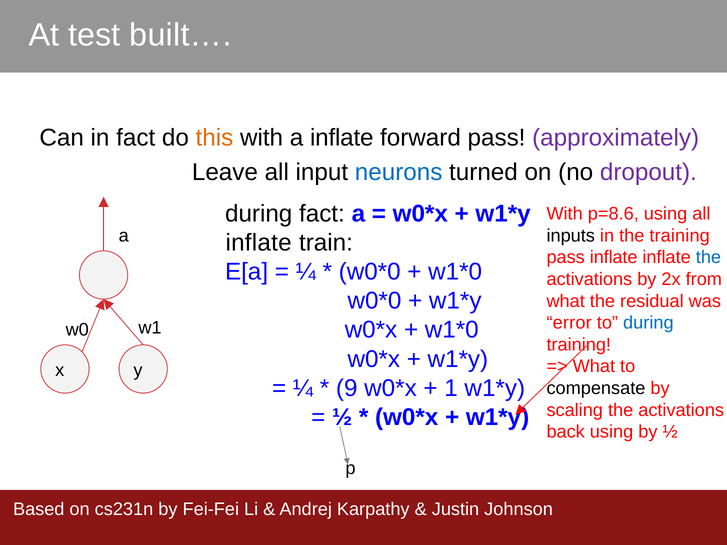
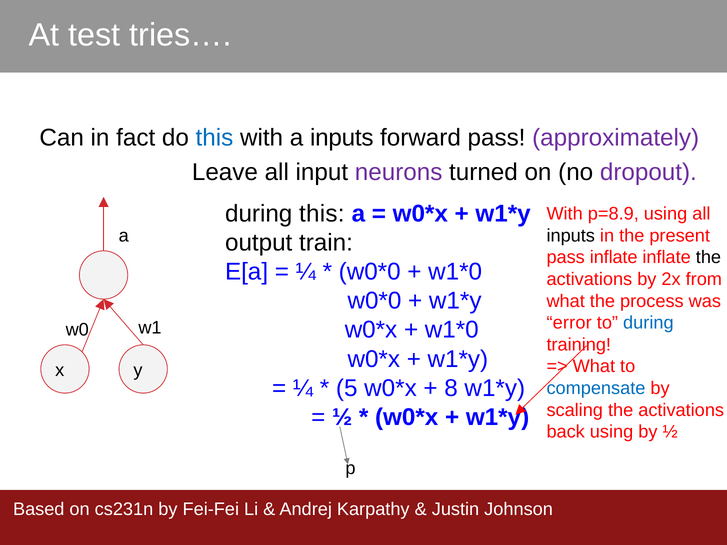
built…: built… -> tries…
this at (214, 138) colour: orange -> blue
a inflate: inflate -> inputs
neurons colour: blue -> purple
during fact: fact -> this
p=8.6: p=8.6 -> p=8.9
the training: training -> present
inflate at (259, 243): inflate -> output
the at (708, 258) colour: blue -> black
residual: residual -> process
9: 9 -> 5
1: 1 -> 8
compensate colour: black -> blue
